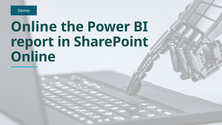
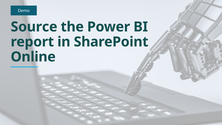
Online at (34, 27): Online -> Source
